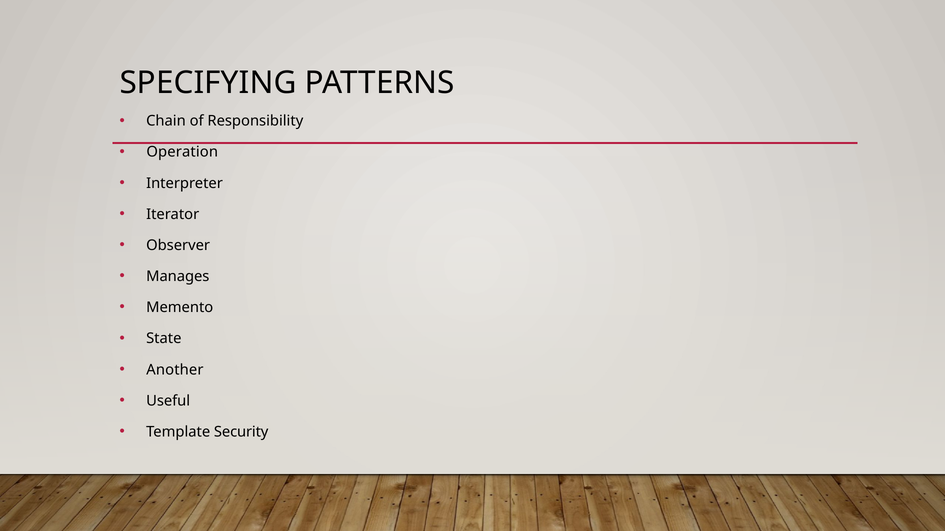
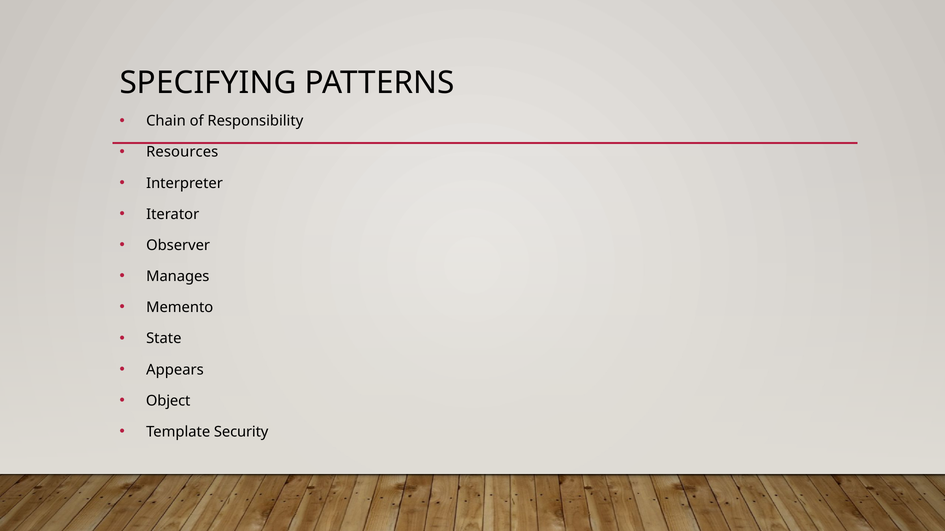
Operation: Operation -> Resources
Another: Another -> Appears
Useful: Useful -> Object
